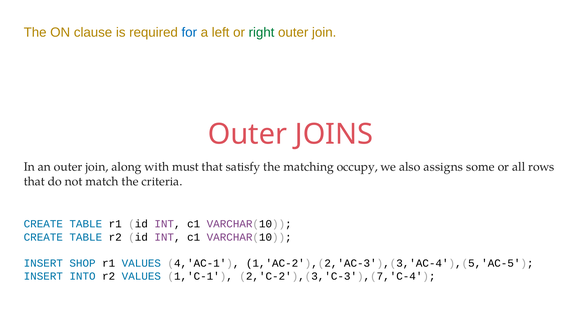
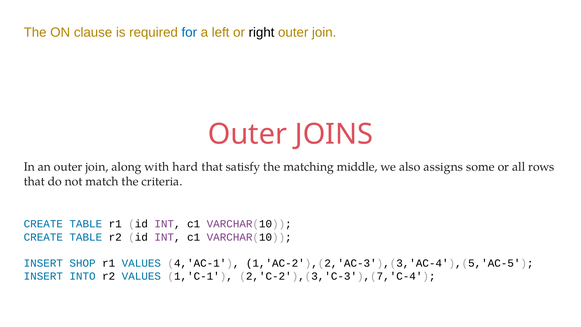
right colour: green -> black
must: must -> hard
occupy: occupy -> middle
